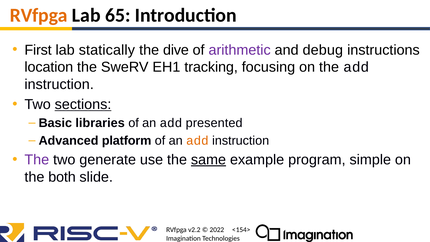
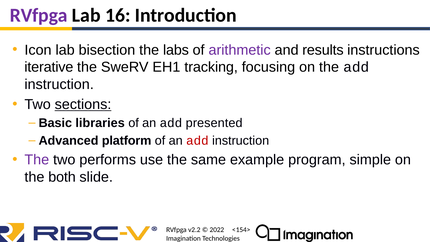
RVfpga at (39, 15) colour: orange -> purple
65: 65 -> 16
First: First -> Icon
statically: statically -> bisection
dive: dive -> labs
debug: debug -> results
location: location -> iterative
add at (197, 141) colour: orange -> red
generate: generate -> performs
same underline: present -> none
